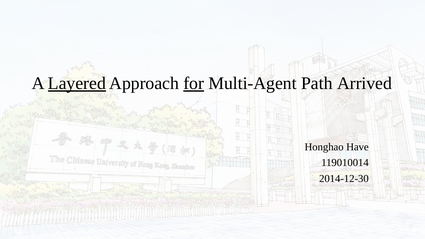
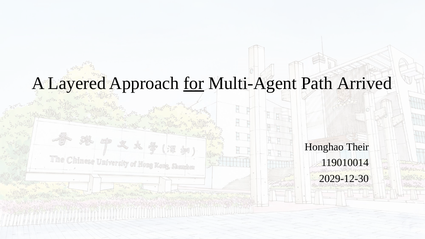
Layered underline: present -> none
Have: Have -> Their
2014-12-30: 2014-12-30 -> 2029-12-30
